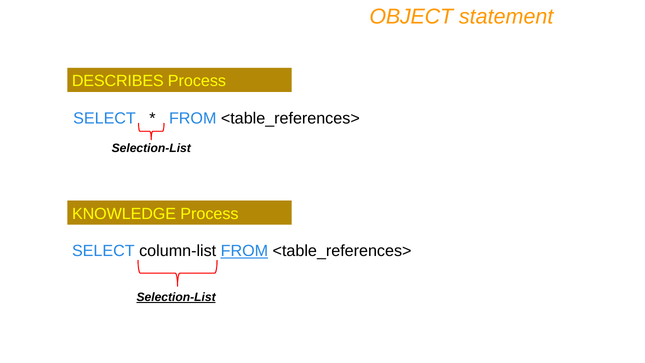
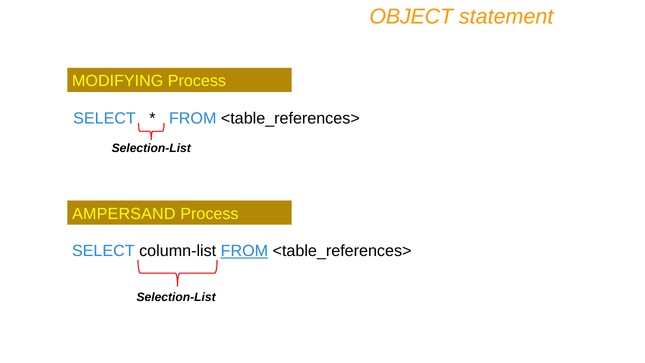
DESCRIBES: DESCRIBES -> MODIFYING
KNOWLEDGE: KNOWLEDGE -> AMPERSAND
Selection-List at (176, 297) underline: present -> none
